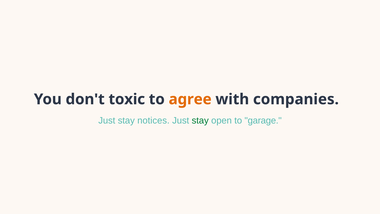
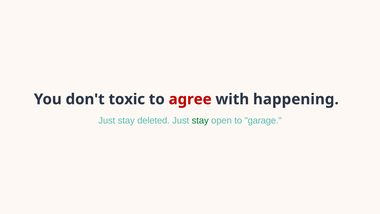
agree colour: orange -> red
companies: companies -> happening
notices: notices -> deleted
